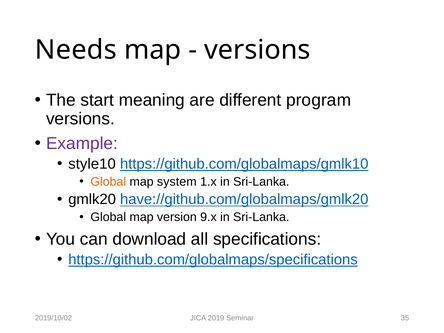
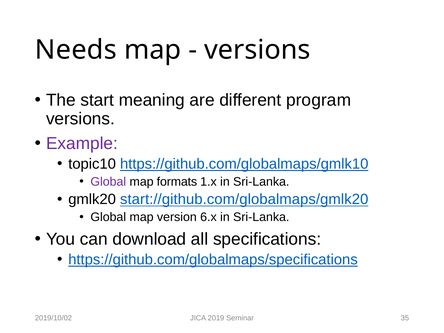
style10: style10 -> topic10
Global at (108, 182) colour: orange -> purple
system: system -> formats
have://github.com/globalmaps/gmlk20: have://github.com/globalmaps/gmlk20 -> start://github.com/globalmaps/gmlk20
9.x: 9.x -> 6.x
